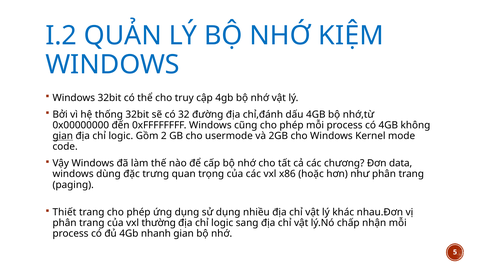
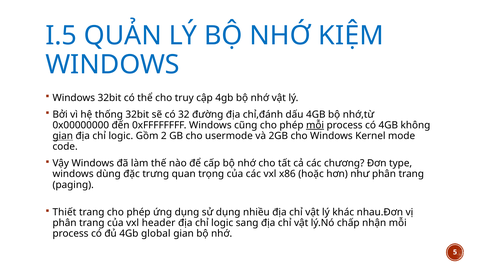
I.2: I.2 -> I.5
mỗi at (315, 125) underline: none -> present
data: data -> type
thường: thường -> header
nhanh: nhanh -> global
